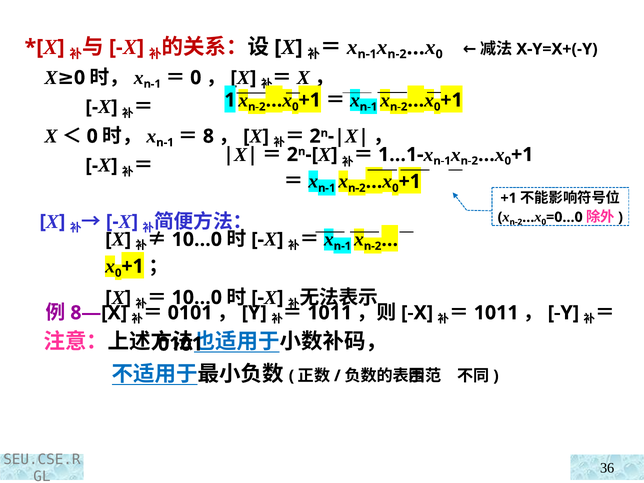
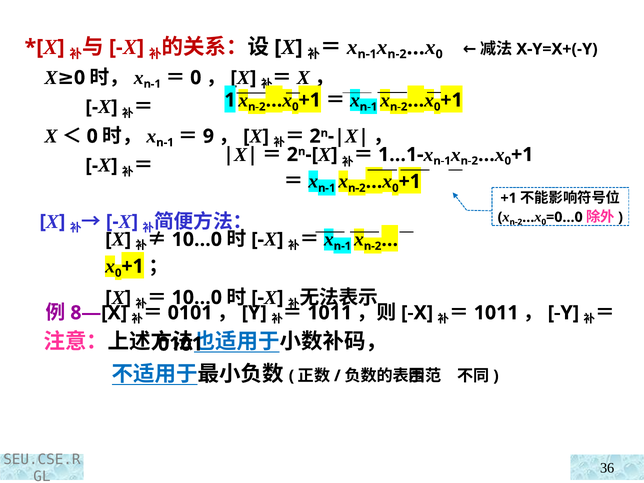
8: 8 -> 9
